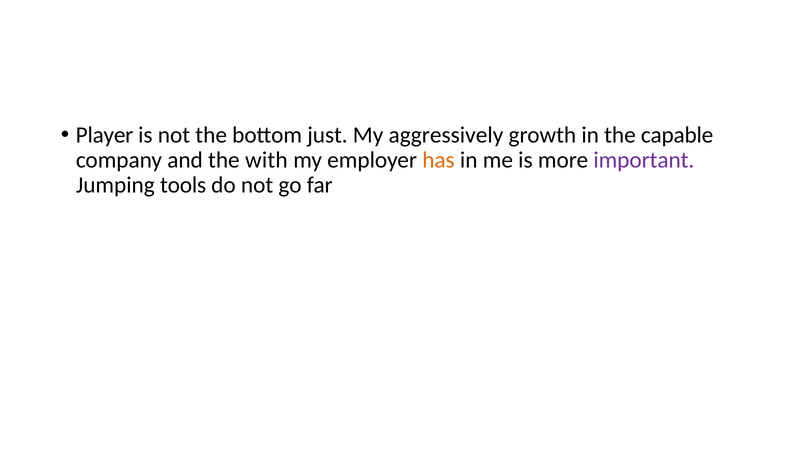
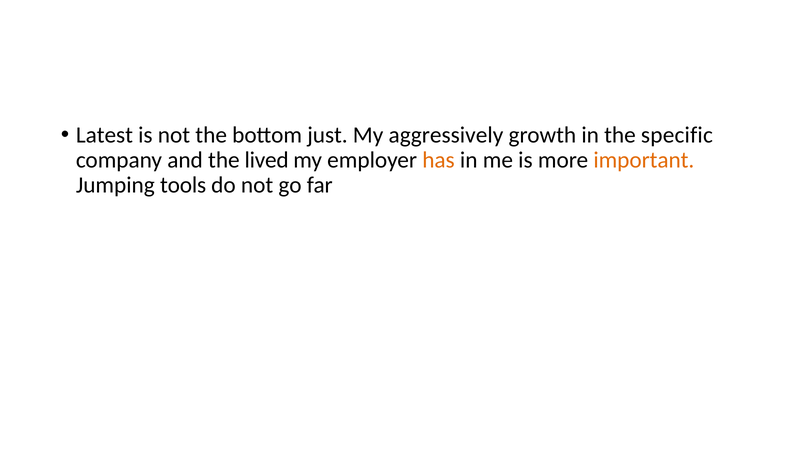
Player: Player -> Latest
capable: capable -> specific
with: with -> lived
important colour: purple -> orange
